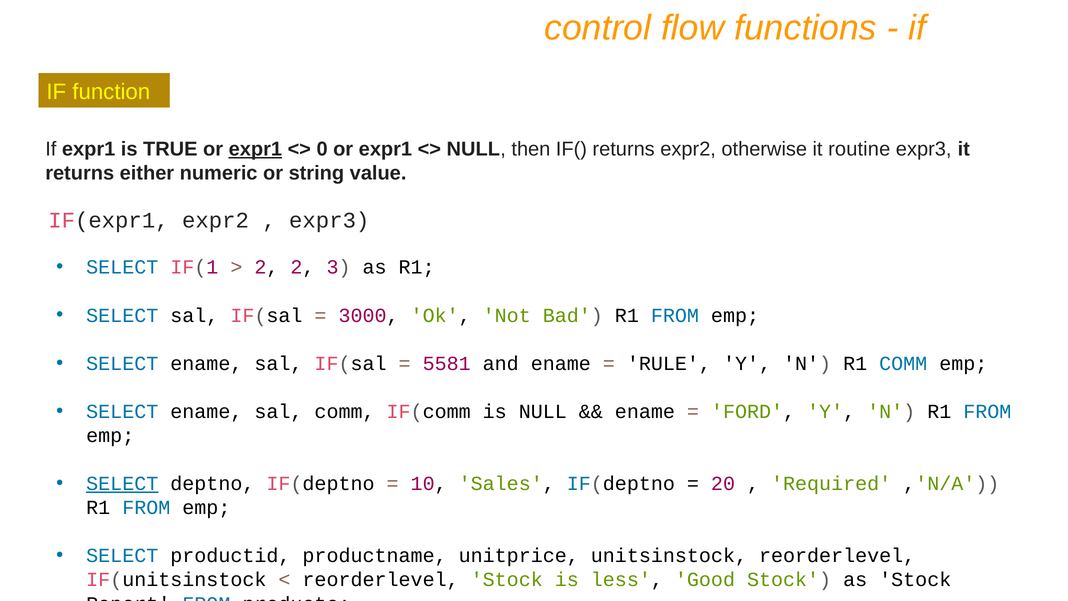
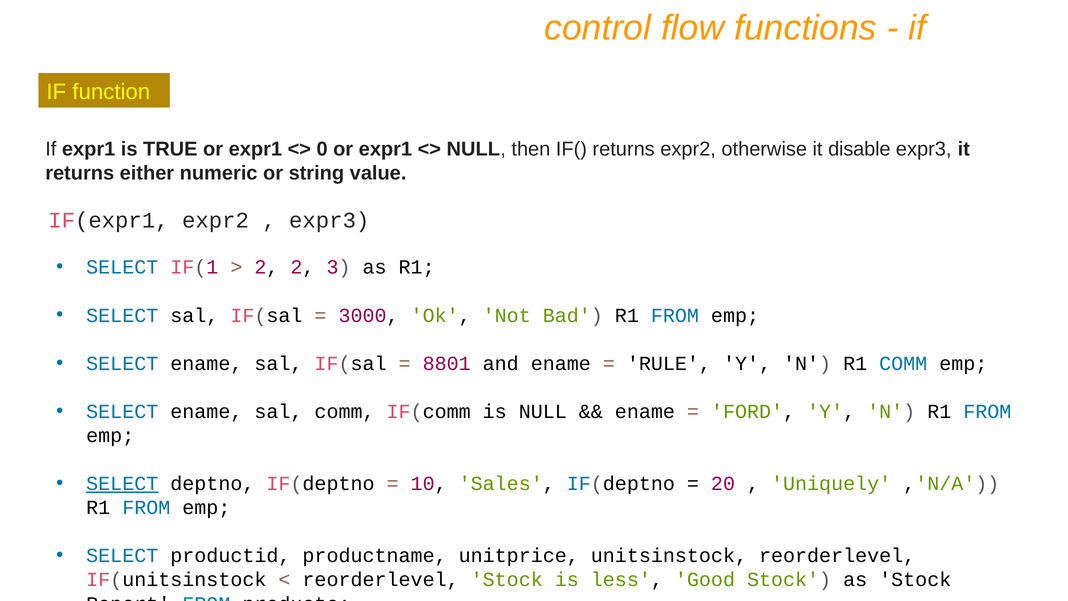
expr1 at (255, 149) underline: present -> none
routine: routine -> disable
5581: 5581 -> 8801
Required: Required -> Uniquely
